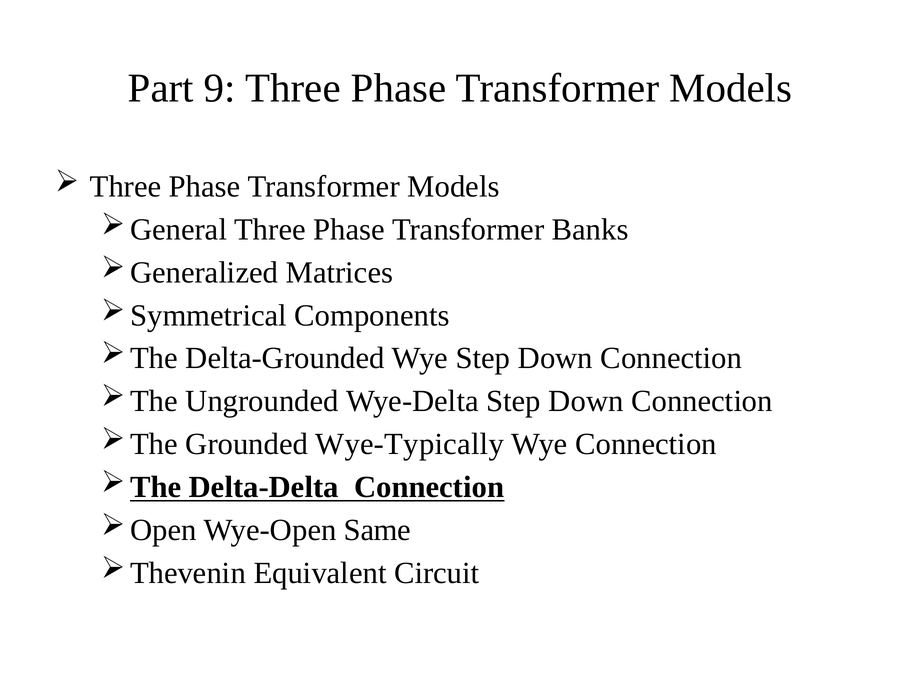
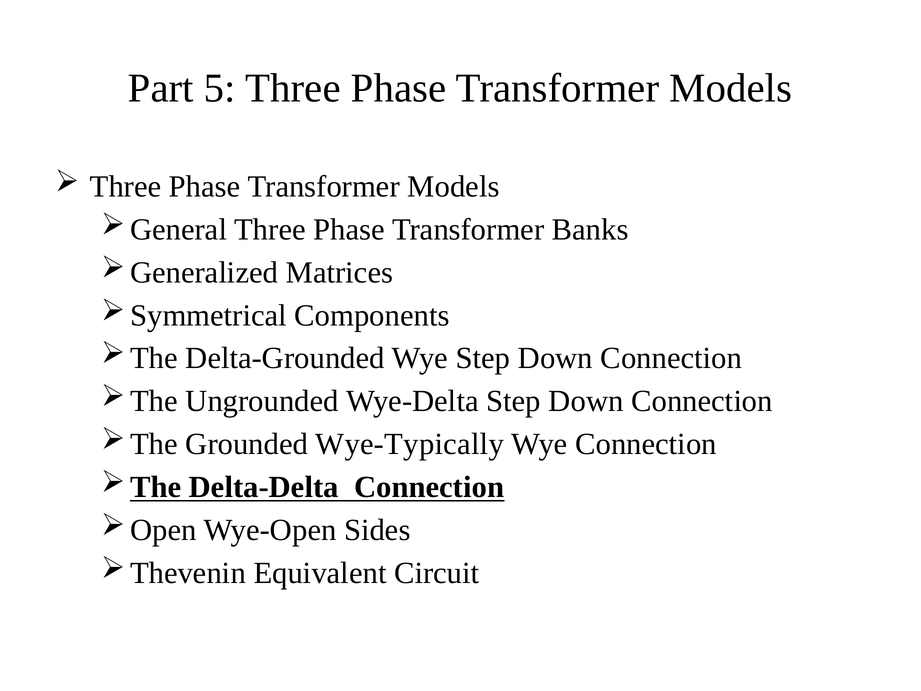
9: 9 -> 5
Same: Same -> Sides
